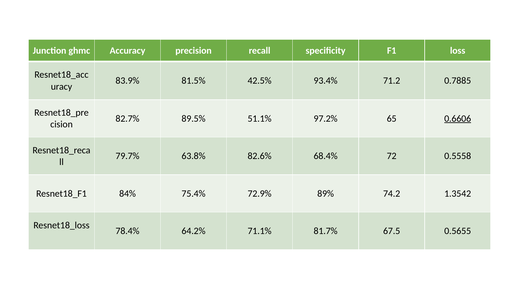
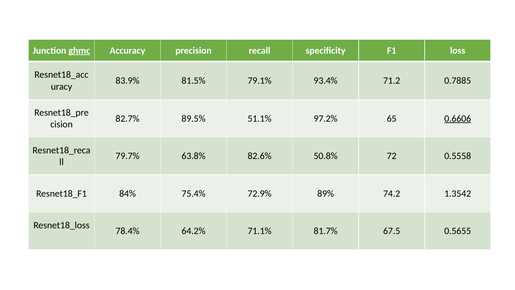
ghmc underline: none -> present
42.5%: 42.5% -> 79.1%
68.4%: 68.4% -> 50.8%
